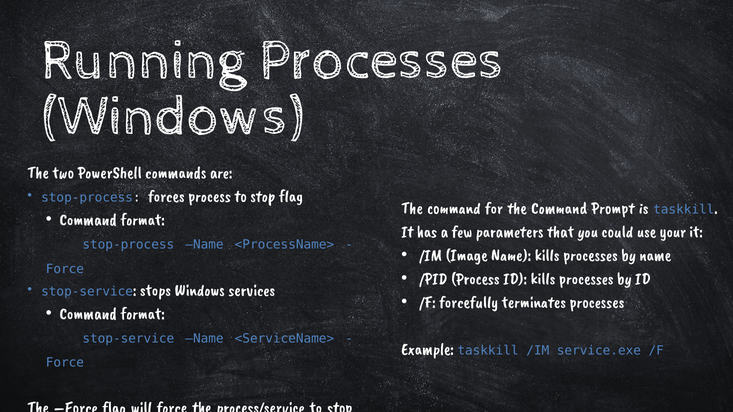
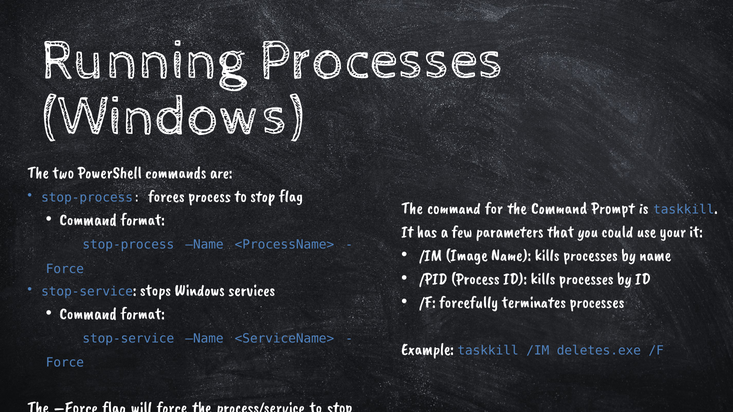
service.exe: service.exe -> deletes.exe
